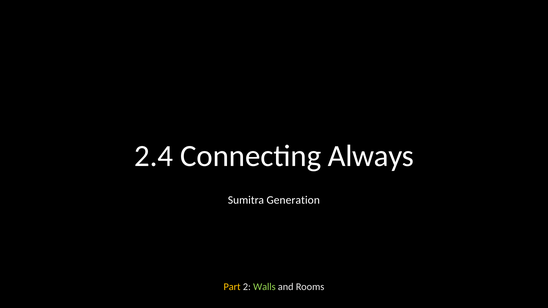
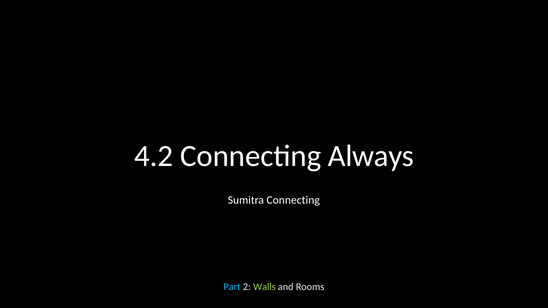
2.4: 2.4 -> 4.2
Sumitra Generation: Generation -> Connecting
Part colour: yellow -> light blue
